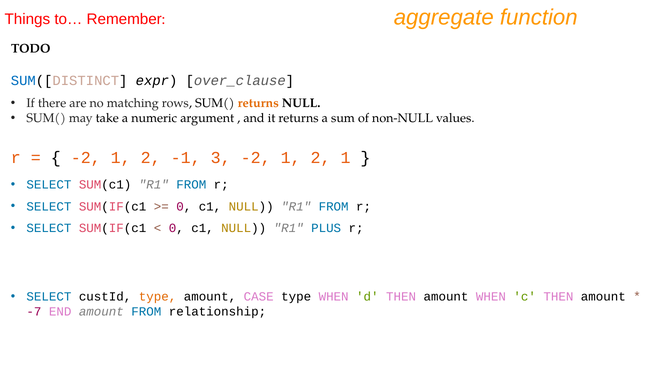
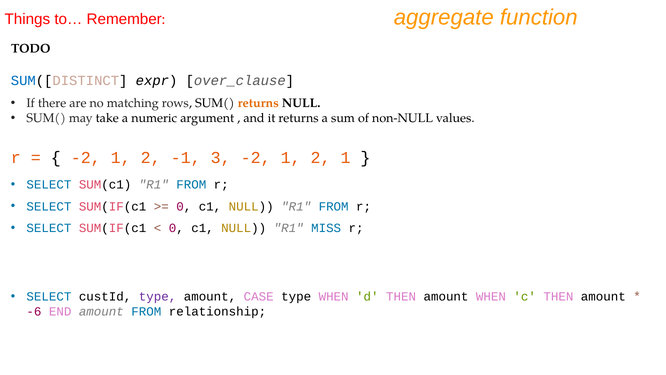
PLUS: PLUS -> MISS
type at (158, 297) colour: orange -> purple
-7: -7 -> -6
